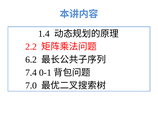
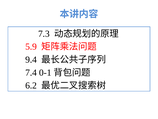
1.4: 1.4 -> 7.3
2.2: 2.2 -> 5.9
6.2: 6.2 -> 9.4
7.0: 7.0 -> 6.2
